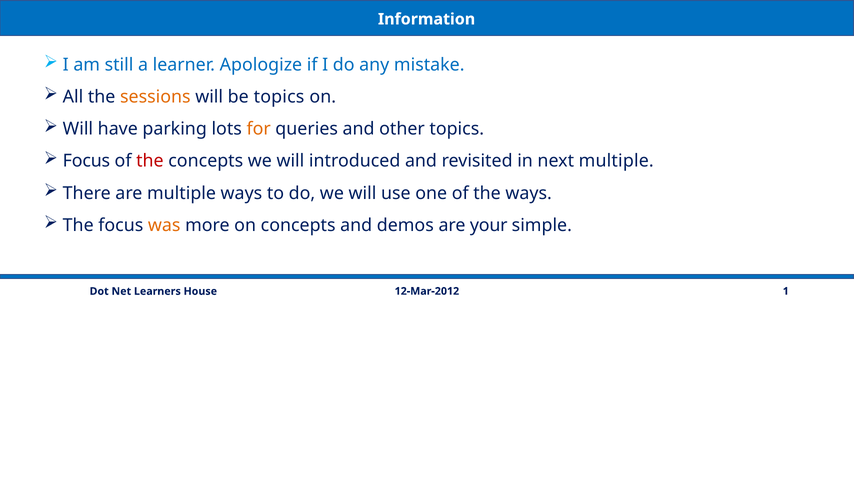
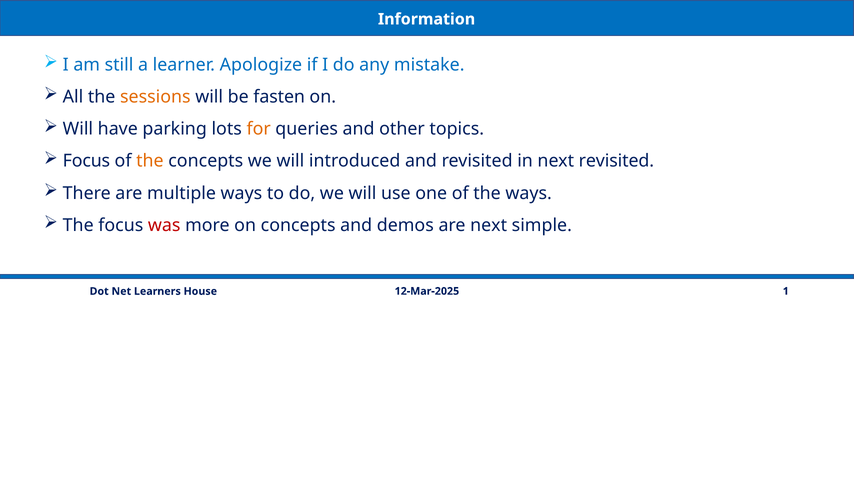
be topics: topics -> fasten
the at (150, 161) colour: red -> orange
next multiple: multiple -> revisited
was colour: orange -> red
are your: your -> next
12-Mar-2012: 12-Mar-2012 -> 12-Mar-2025
